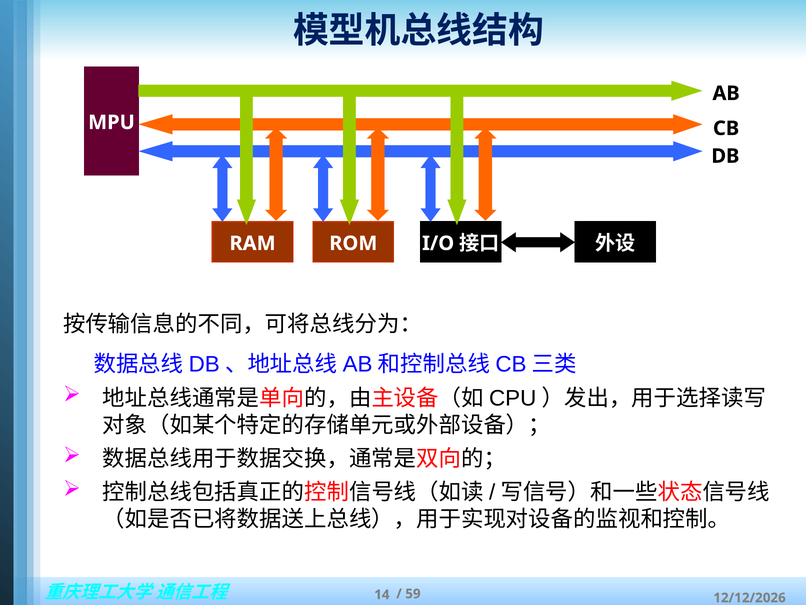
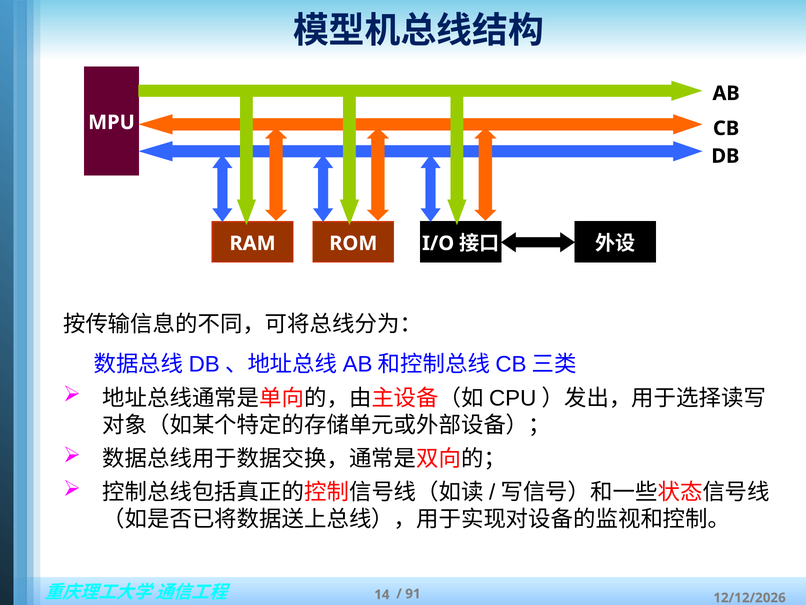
59: 59 -> 91
